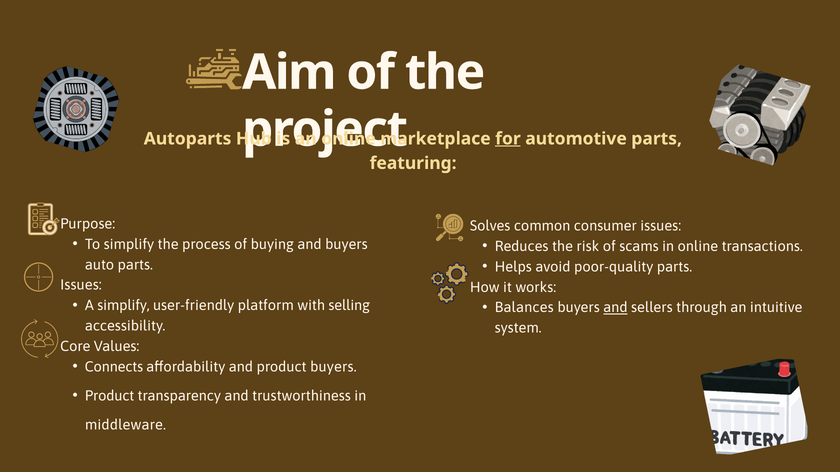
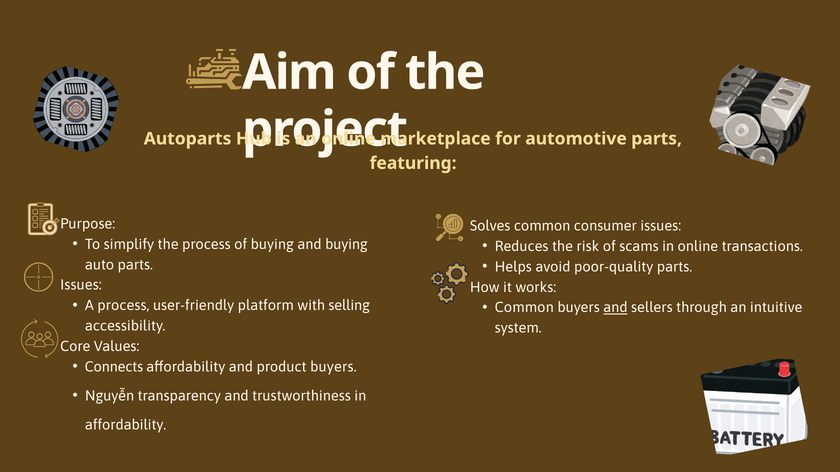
for underline: present -> none
and buyers: buyers -> buying
A simplify: simplify -> process
Balances at (524, 308): Balances -> Common
Product at (110, 396): Product -> Nguyễn
middleware at (125, 425): middleware -> affordability
